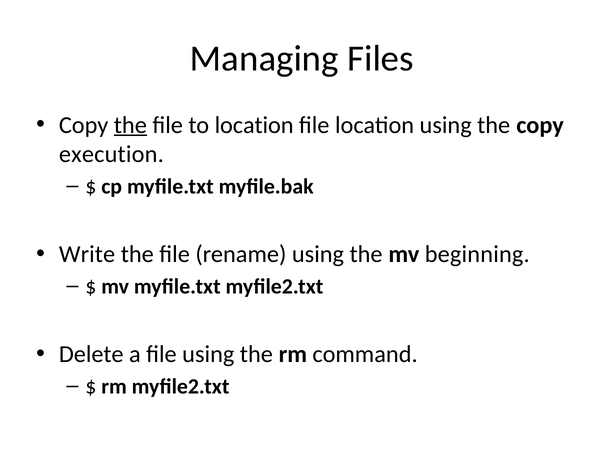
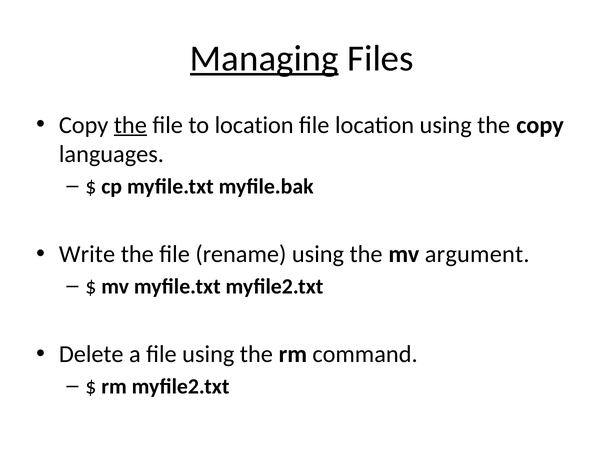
Managing underline: none -> present
execution: execution -> languages
beginning: beginning -> argument
